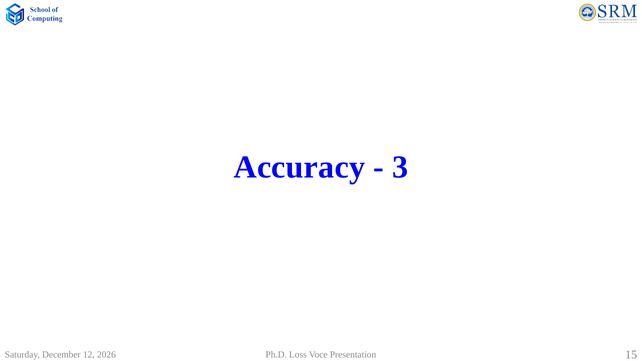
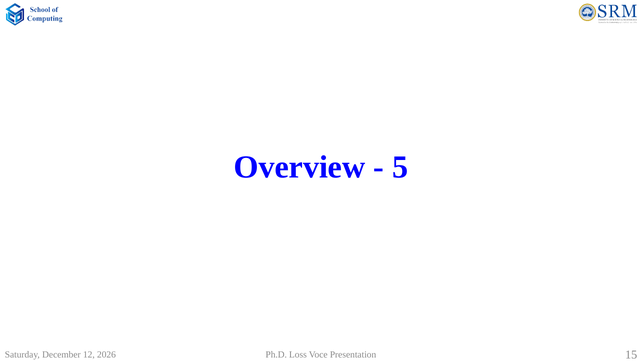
Accuracy: Accuracy -> Overview
3: 3 -> 5
